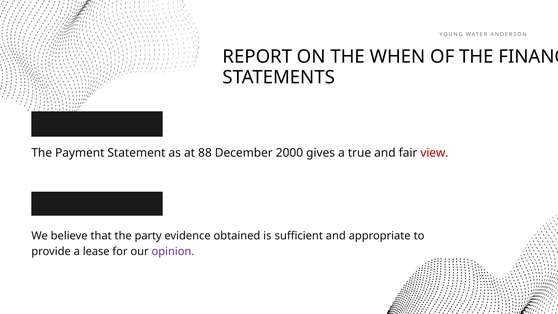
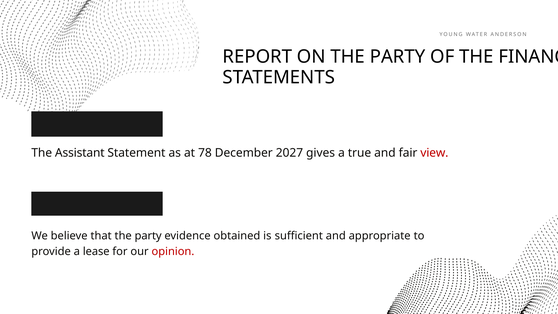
ON THE WHEN: WHEN -> PARTY
Payment: Payment -> Assistant
88: 88 -> 78
2000: 2000 -> 2027
opinion at (173, 251) colour: purple -> red
